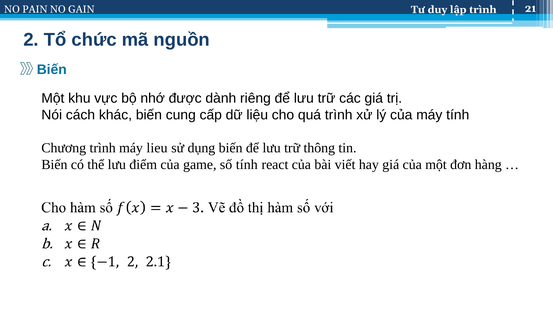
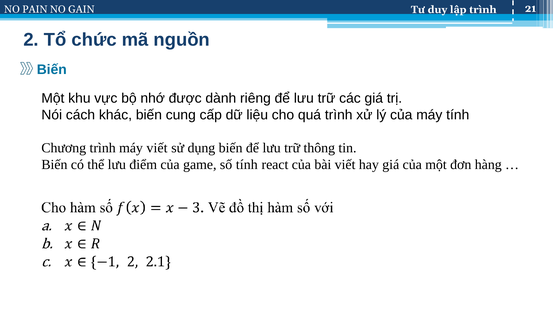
máy lieu: lieu -> viết
